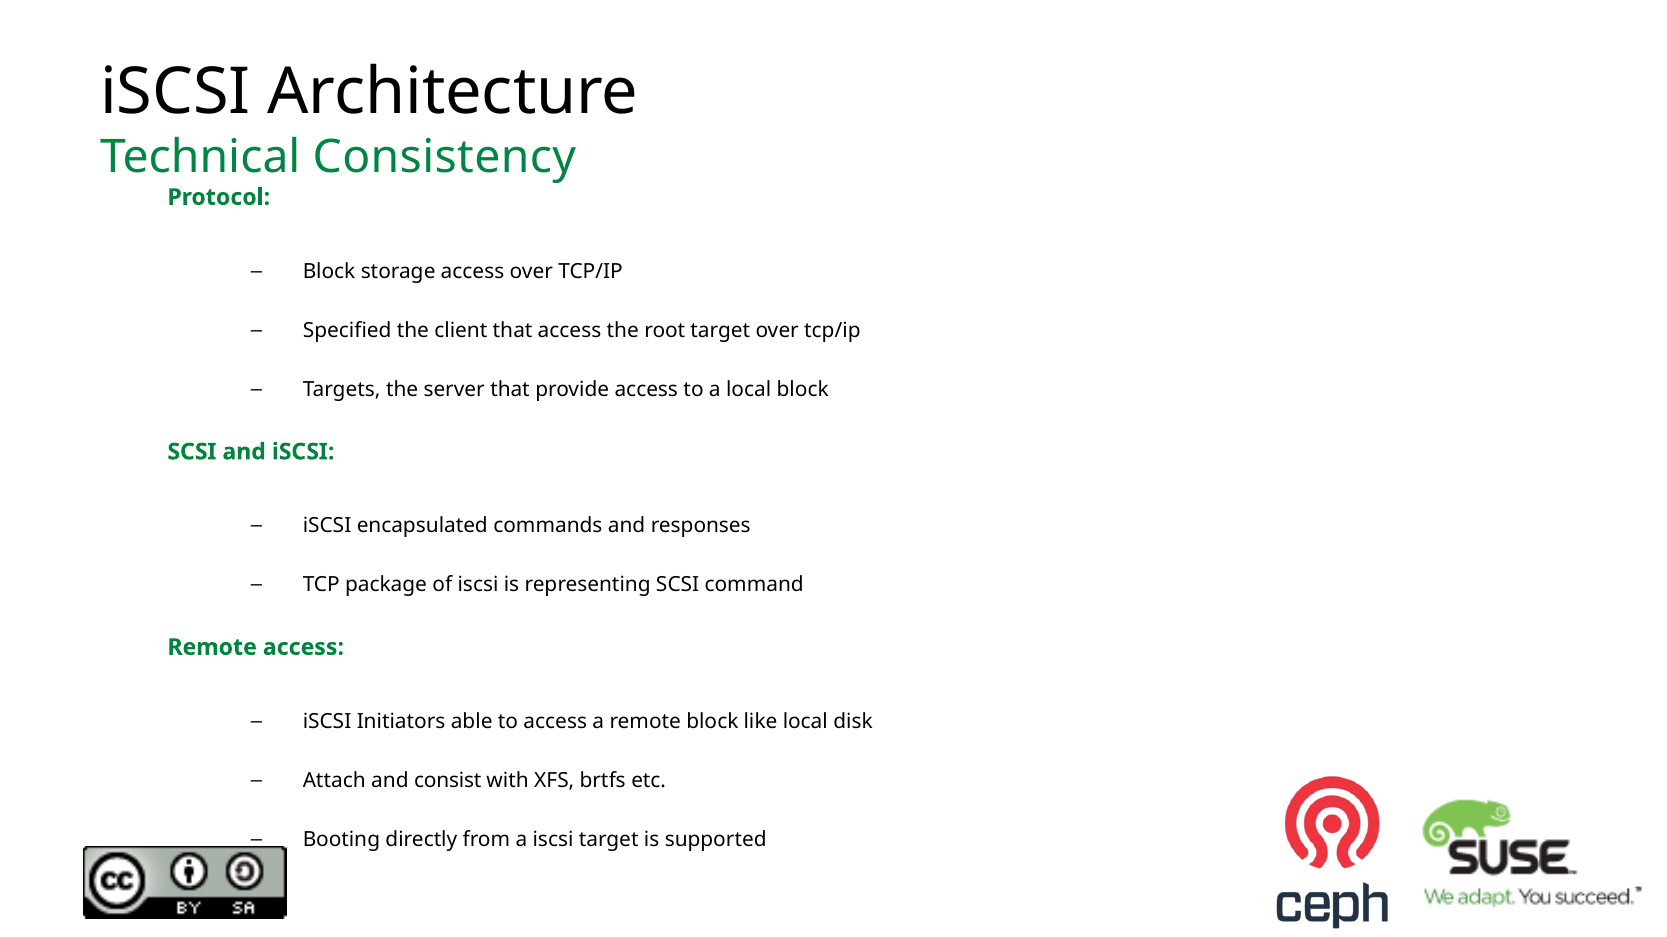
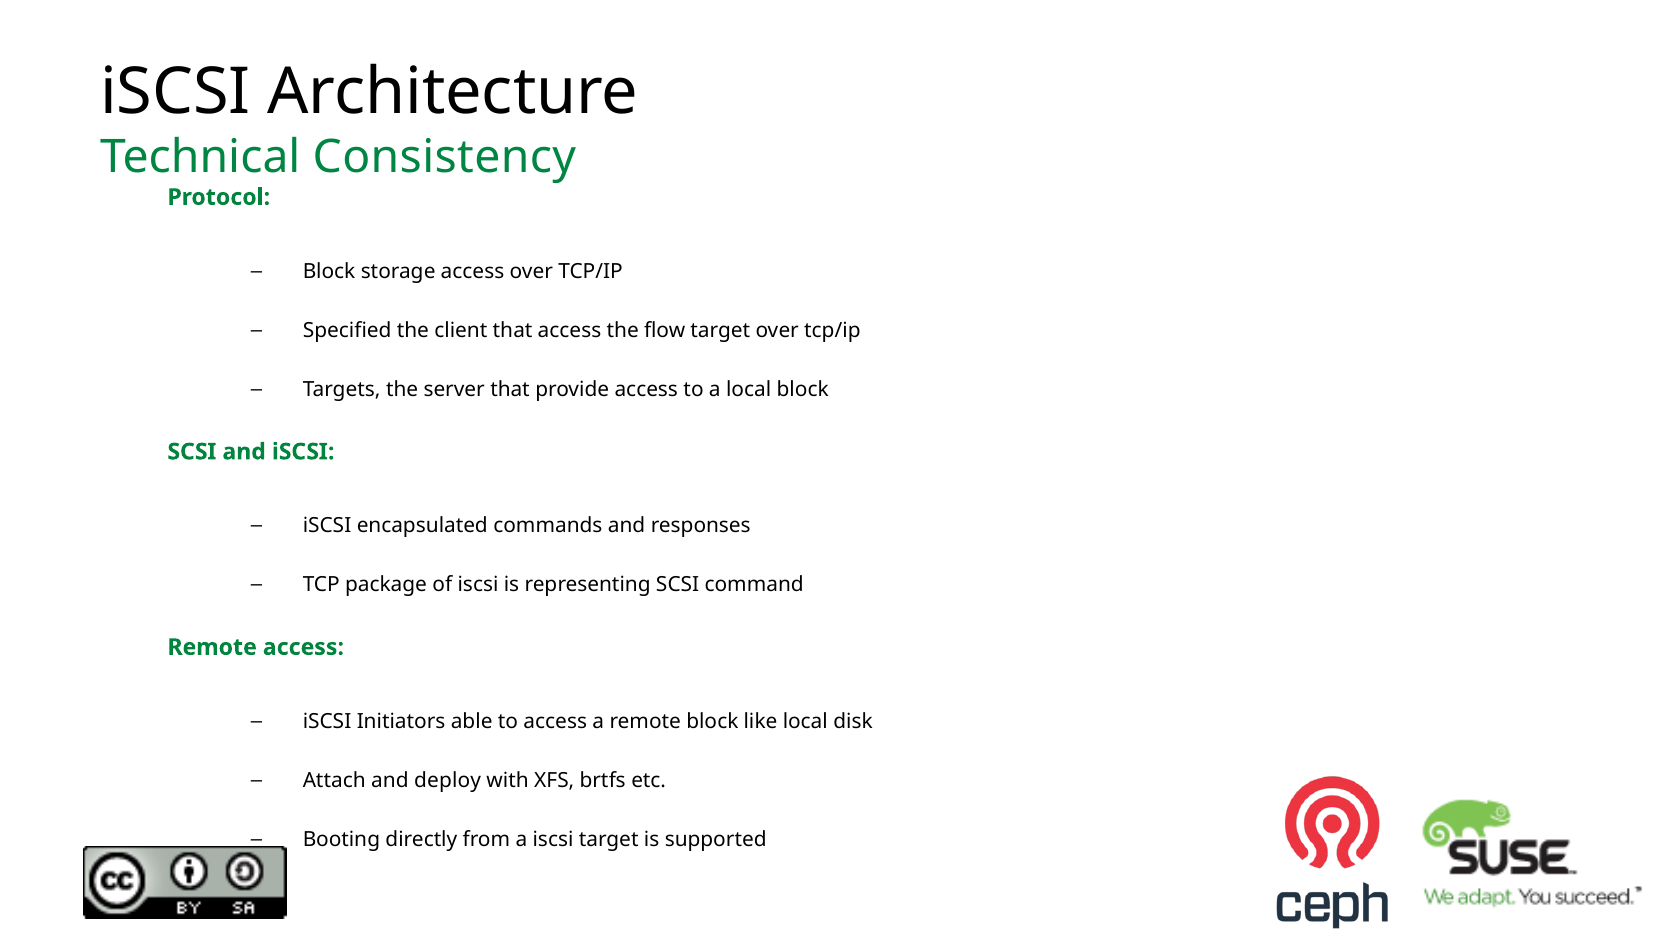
root: root -> flow
consist: consist -> deploy
